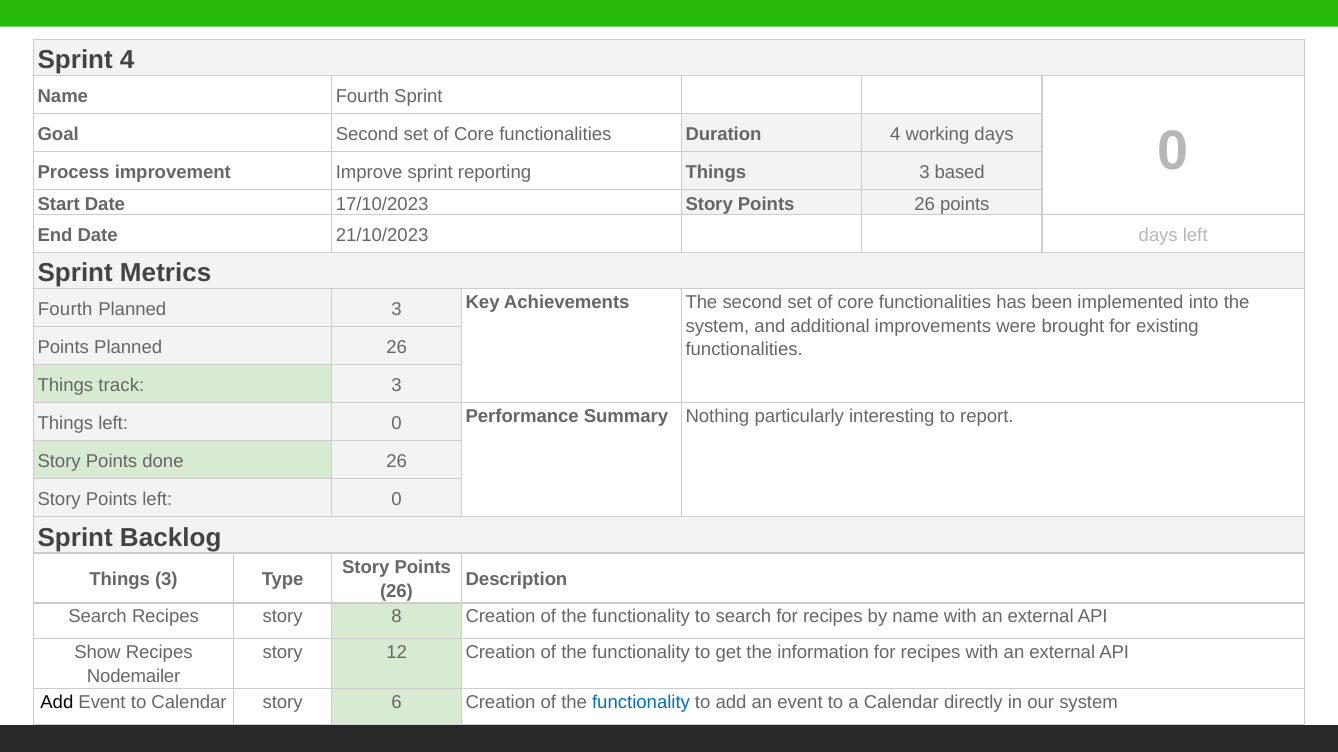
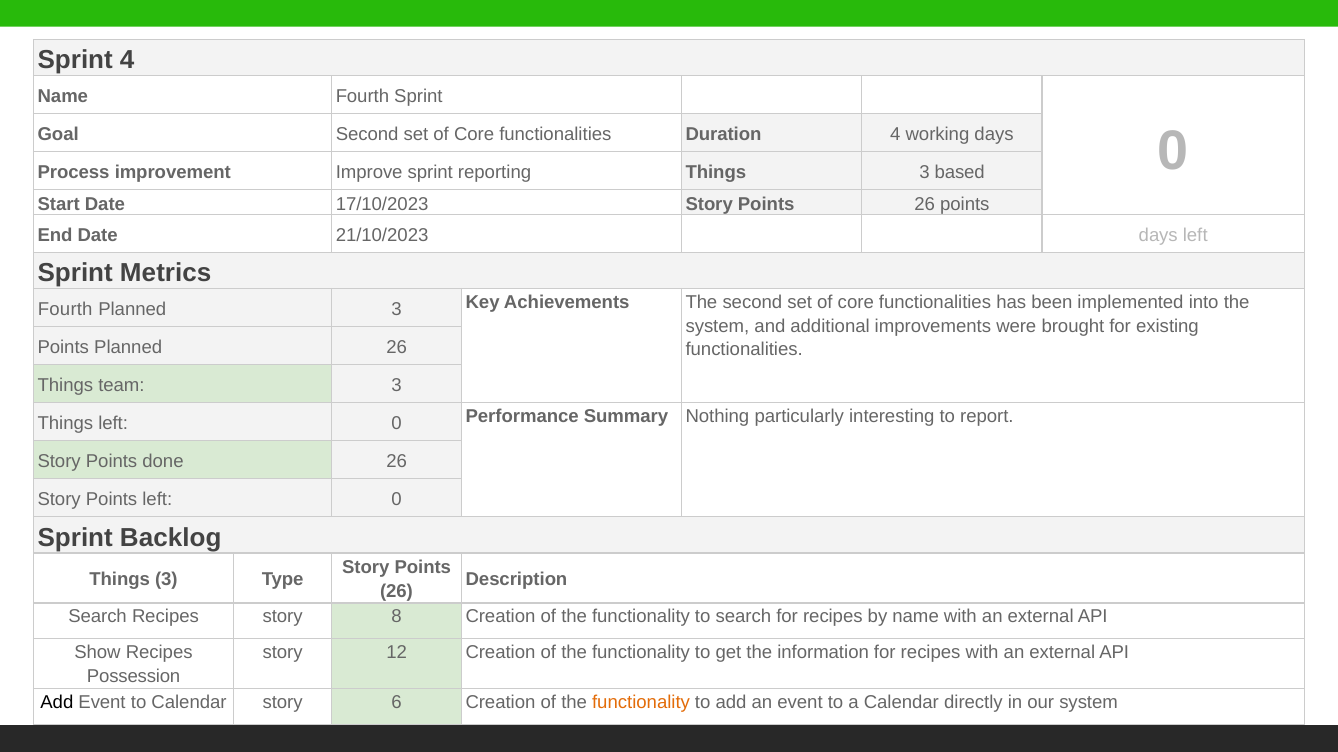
track: track -> team
Nodemailer: Nodemailer -> Possession
functionality at (641, 703) colour: blue -> orange
